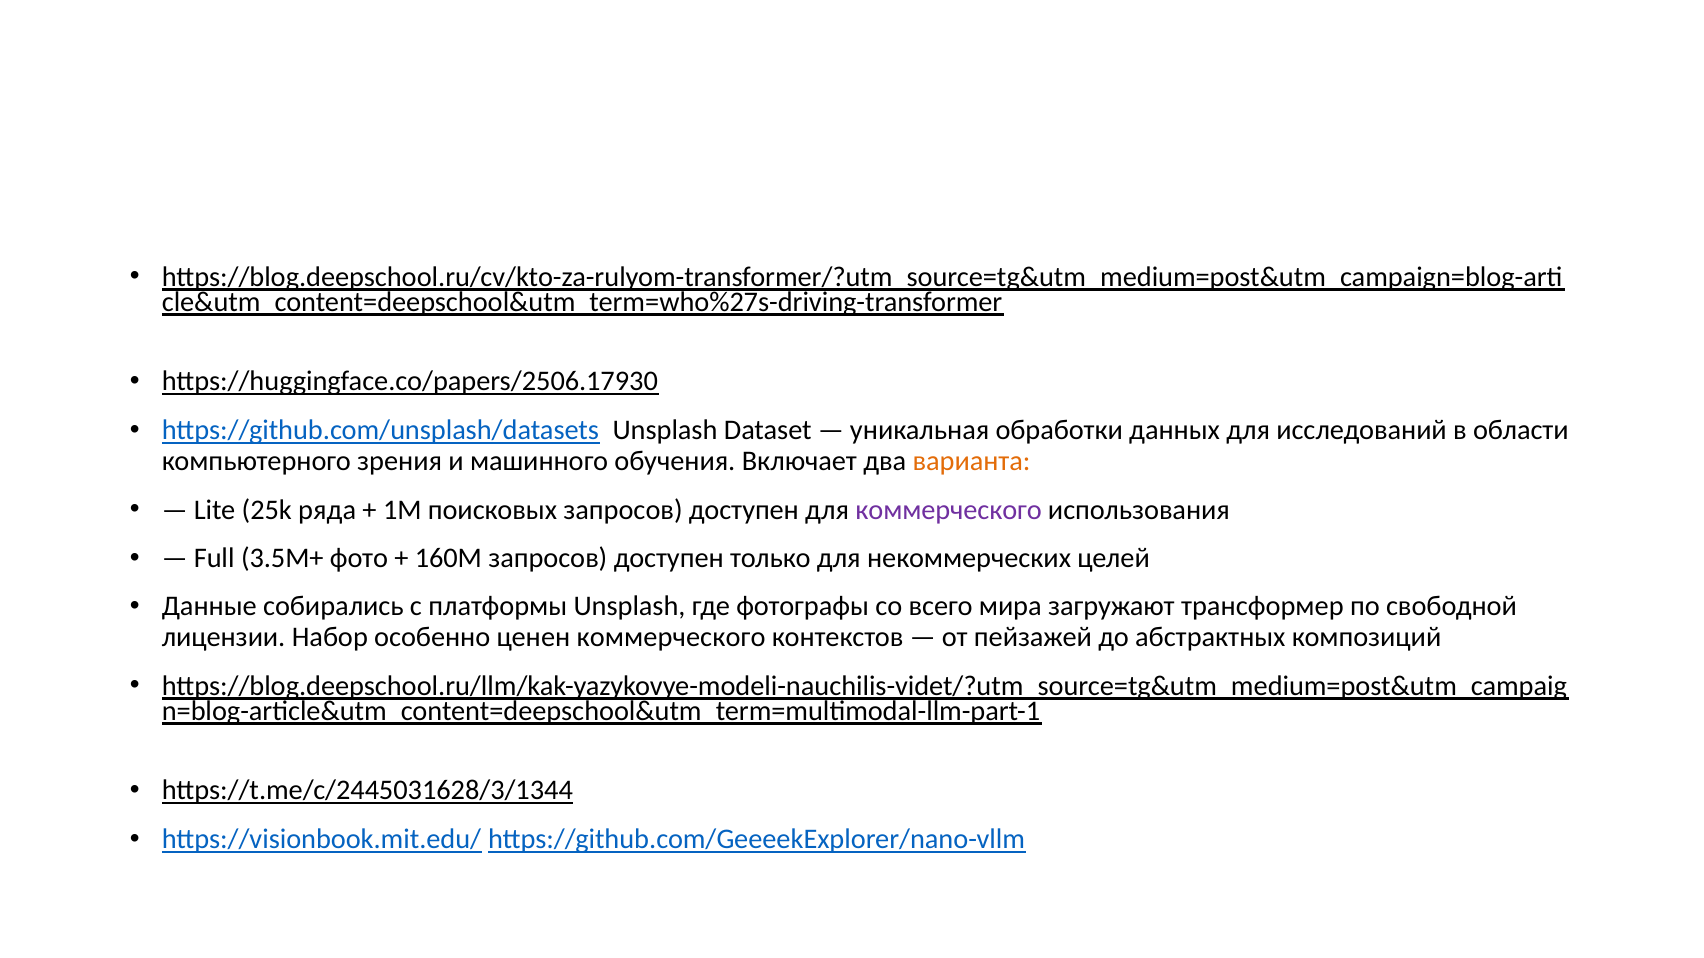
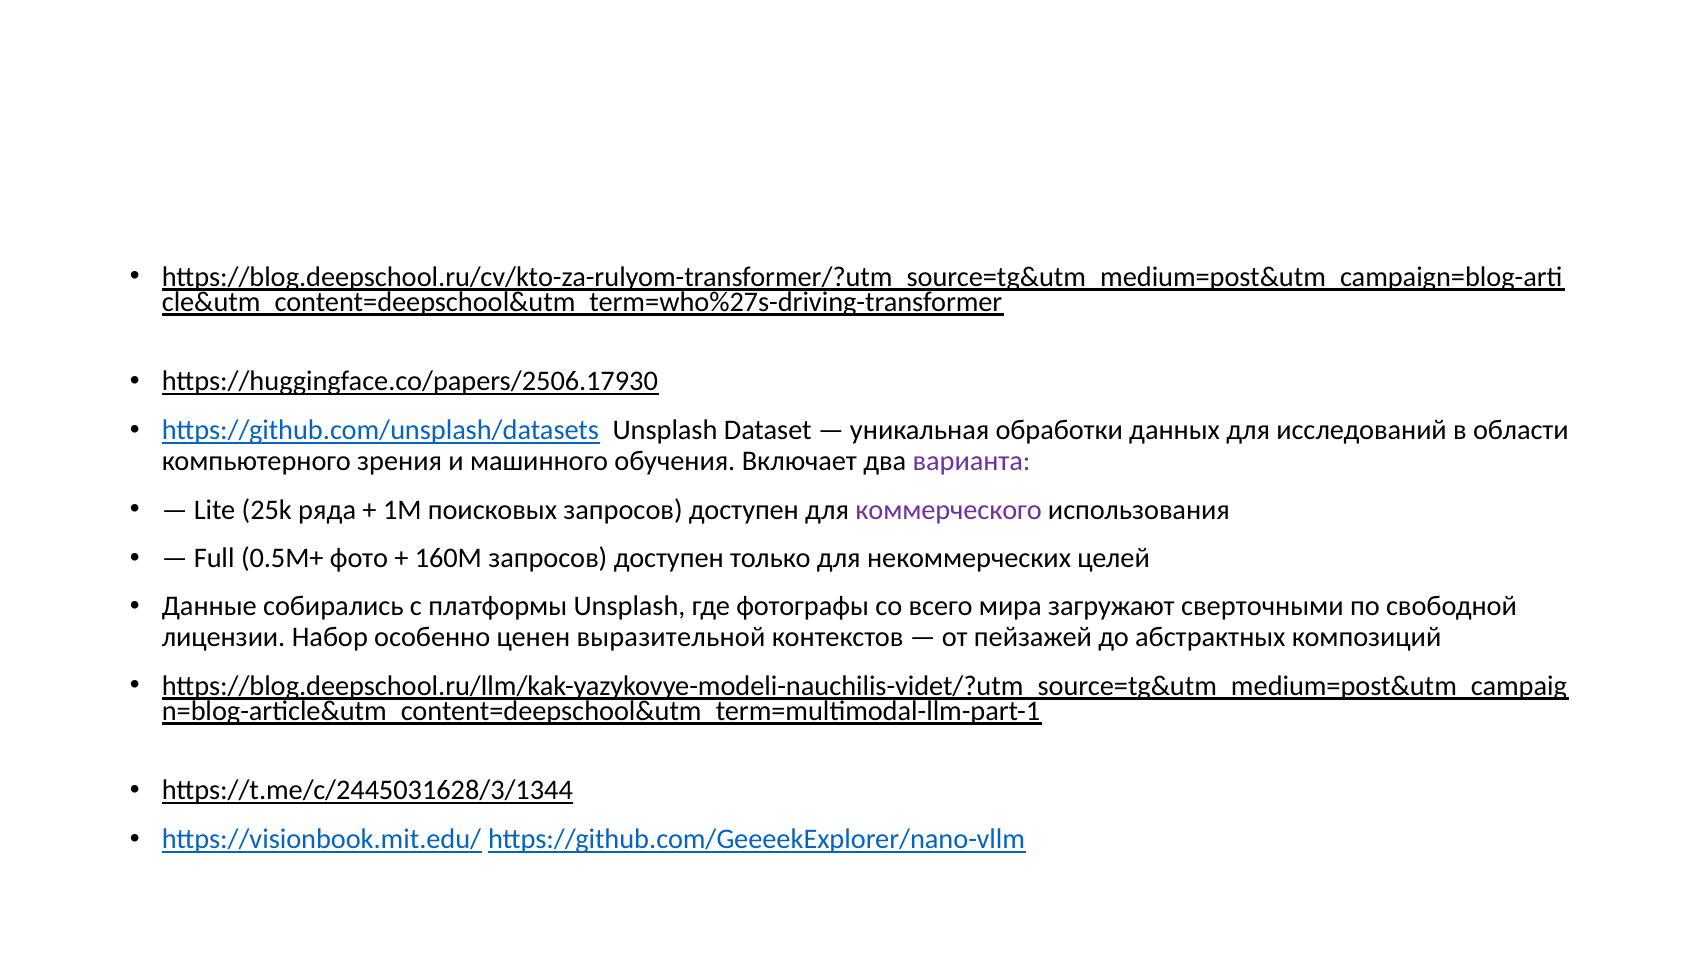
варианта colour: orange -> purple
3.5M+: 3.5M+ -> 0.5M+
трансформер: трансформер -> сверточными
ценен коммерческого: коммерческого -> выразительной
